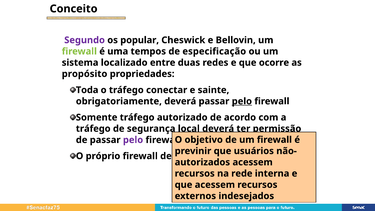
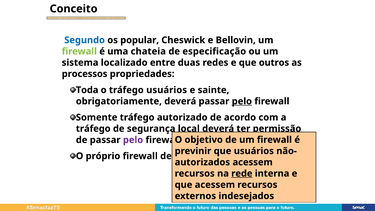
Segundo colour: purple -> blue
tempos: tempos -> chateia
ocorre: ocorre -> outros
propósito: propósito -> processos
tráfego conectar: conectar -> usuários
rede underline: none -> present
